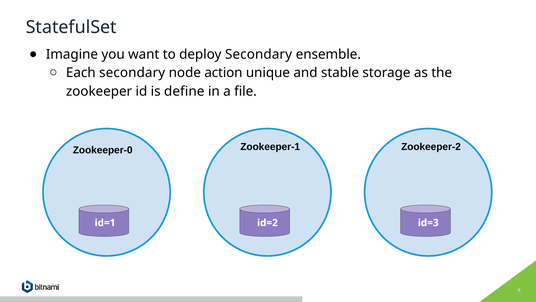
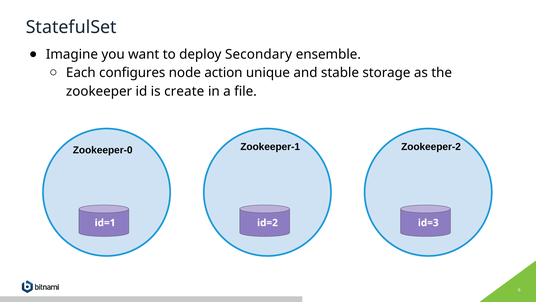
Each secondary: secondary -> configures
define: define -> create
